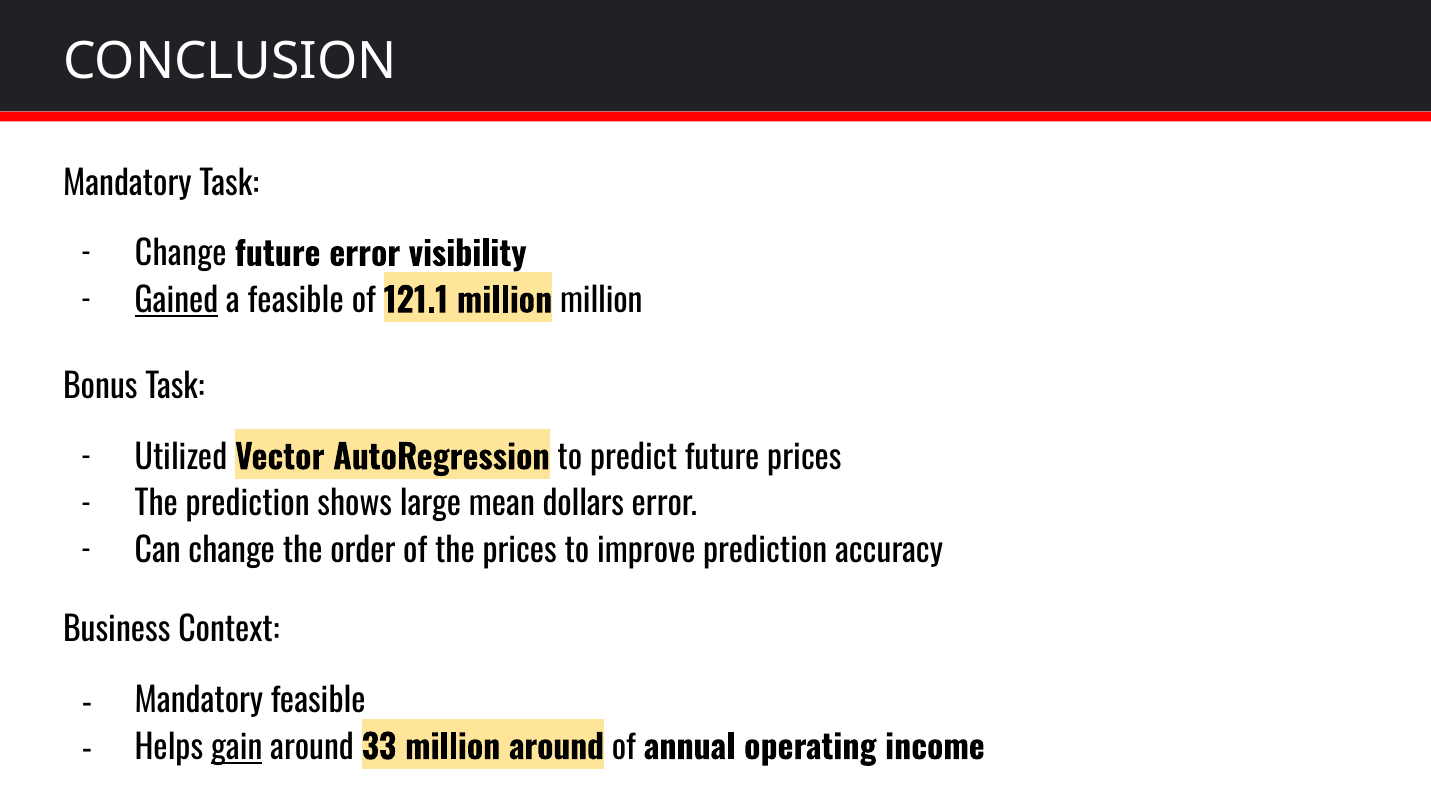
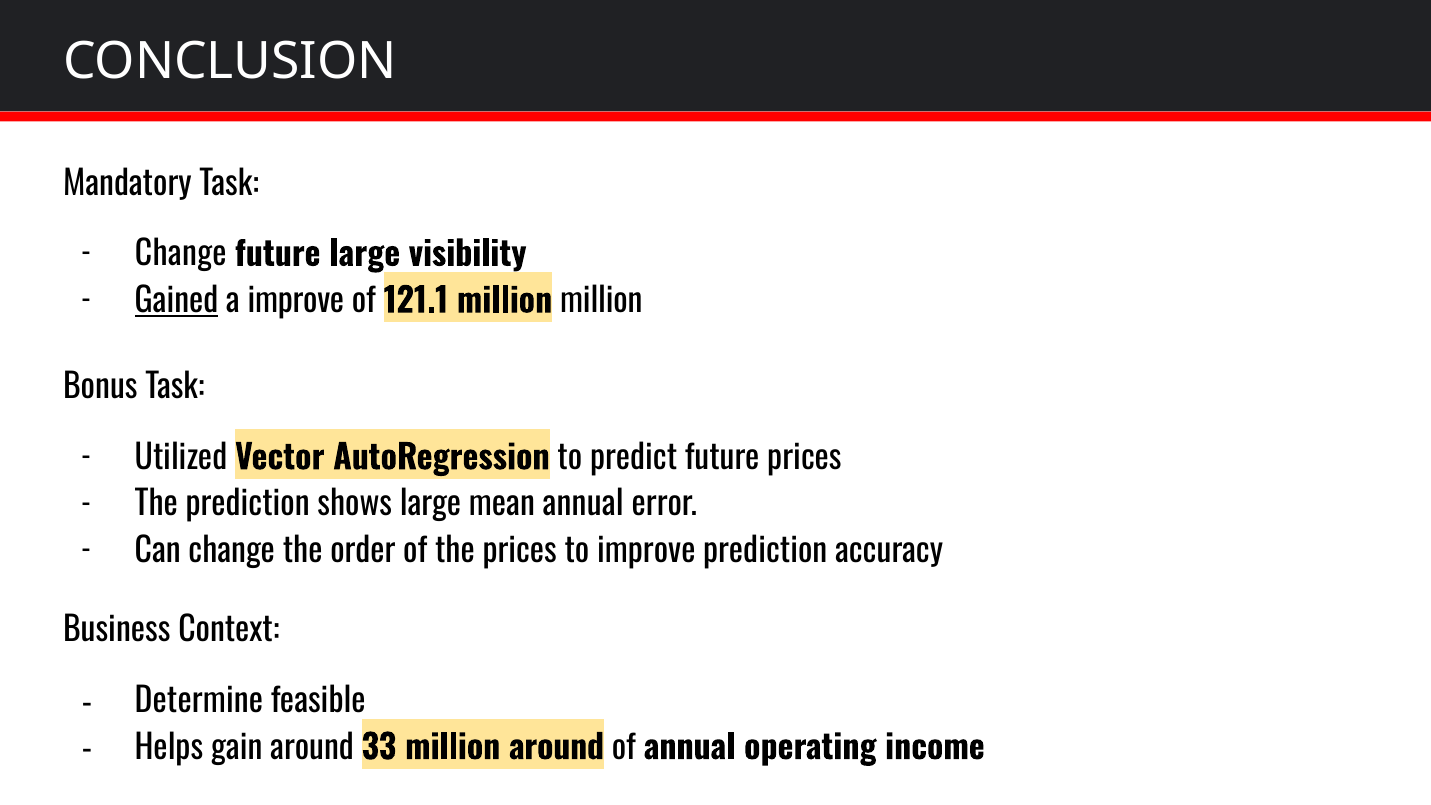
future error: error -> large
a feasible: feasible -> improve
mean dollars: dollars -> annual
Mandatory at (199, 701): Mandatory -> Determine
gain underline: present -> none
